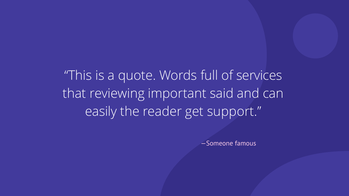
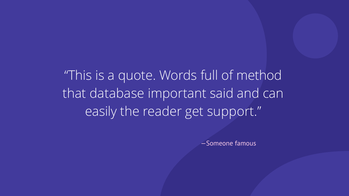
services: services -> method
reviewing: reviewing -> database
